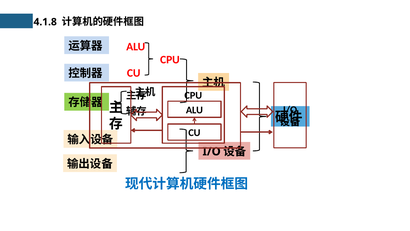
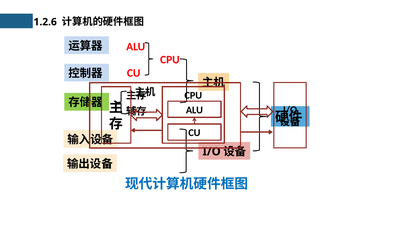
4.1.8: 4.1.8 -> 1.2.6
